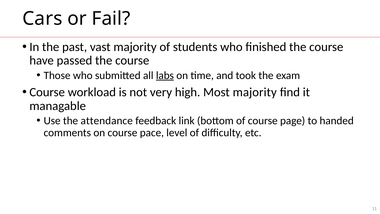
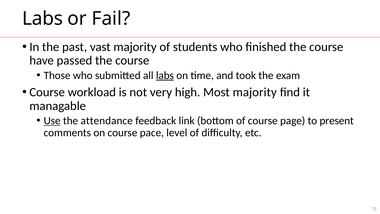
Cars at (42, 19): Cars -> Labs
Use underline: none -> present
handed: handed -> present
